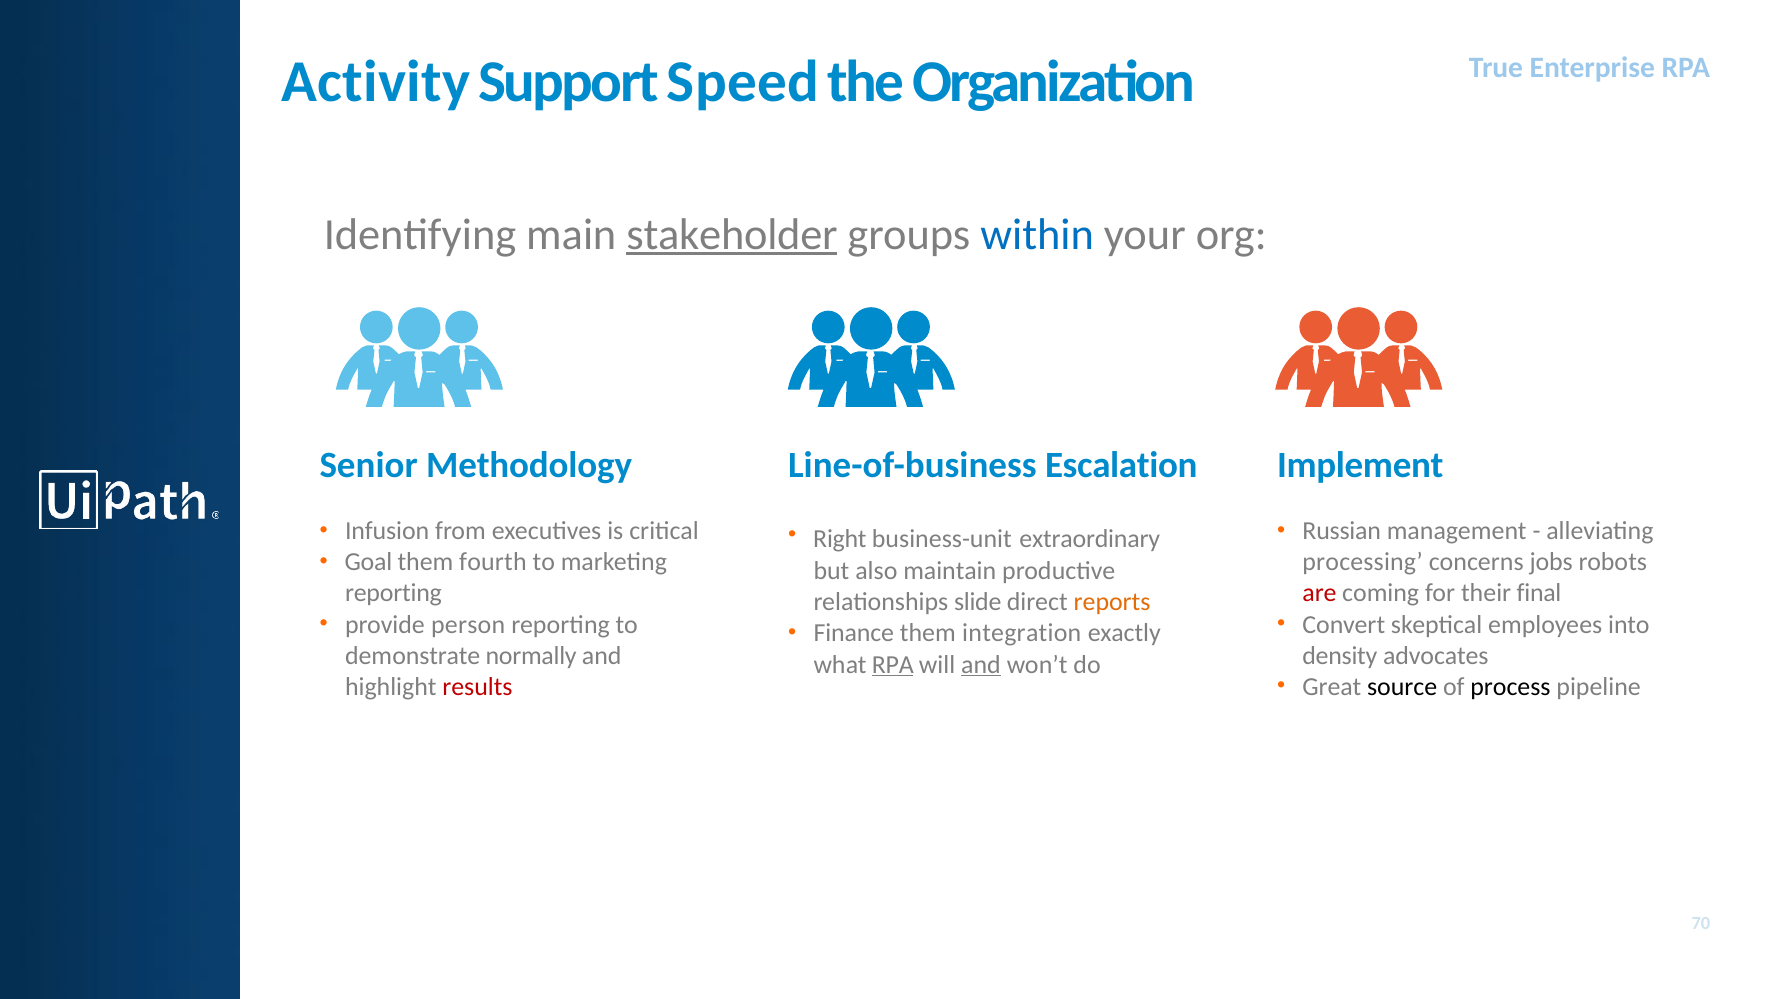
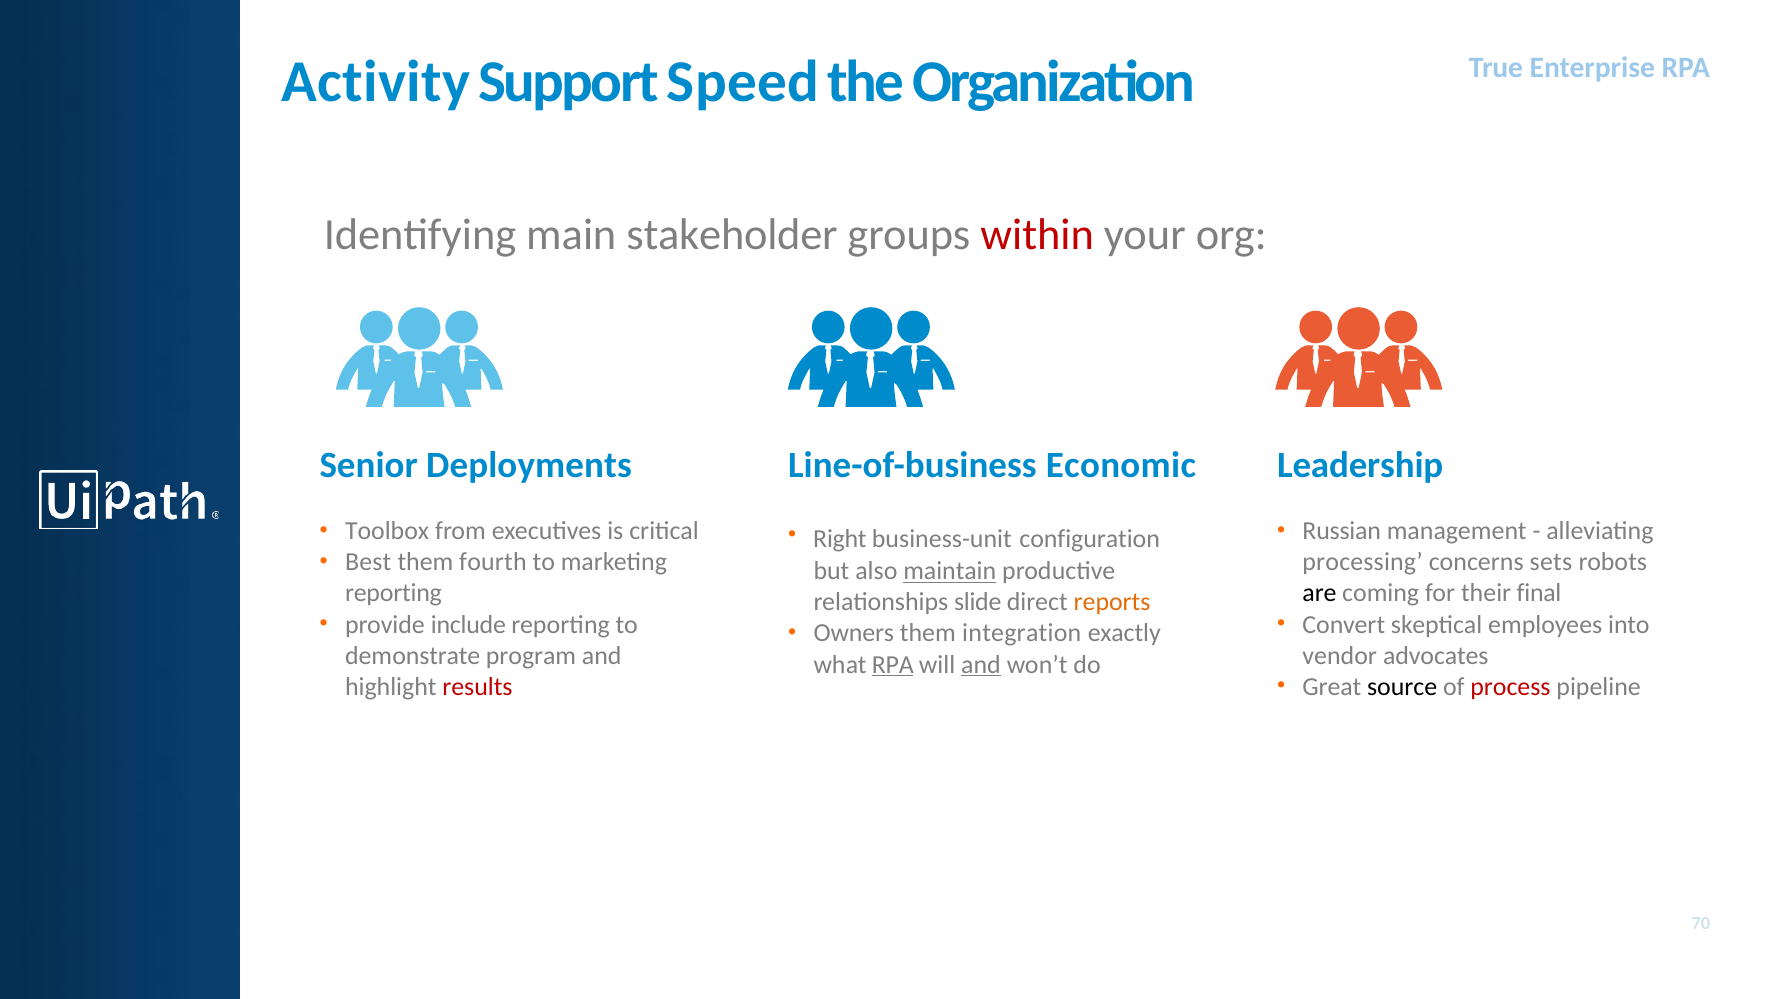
stakeholder underline: present -> none
within colour: blue -> red
Methodology: Methodology -> Deployments
Escalation: Escalation -> Economic
Implement: Implement -> Leadership
Infusion: Infusion -> Toolbox
extraordinary: extraordinary -> configuration
Goal: Goal -> Best
jobs: jobs -> sets
maintain underline: none -> present
are colour: red -> black
person: person -> include
Finance: Finance -> Owners
normally: normally -> program
density: density -> vendor
process colour: black -> red
